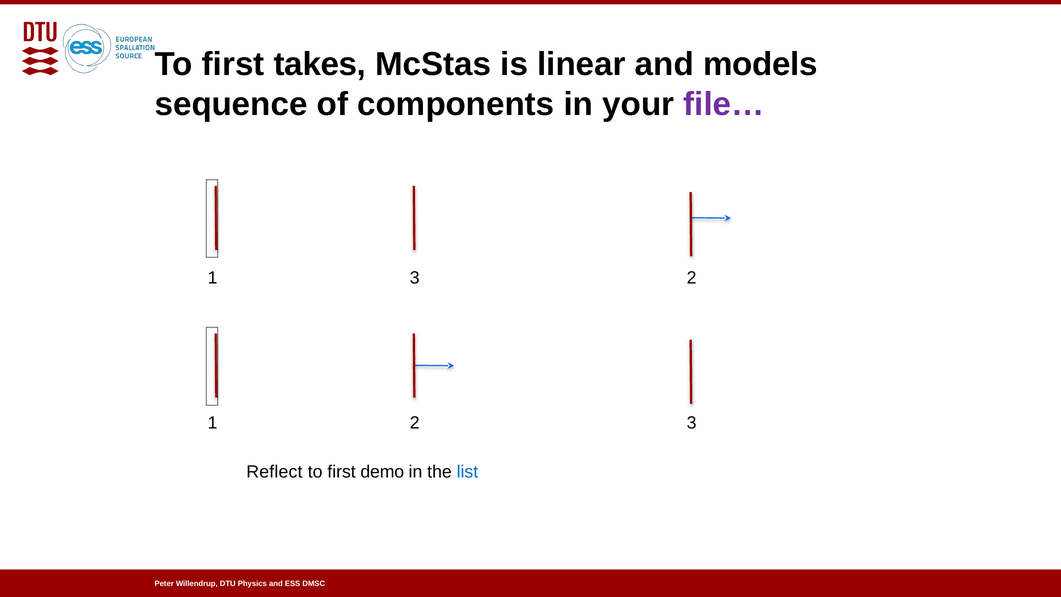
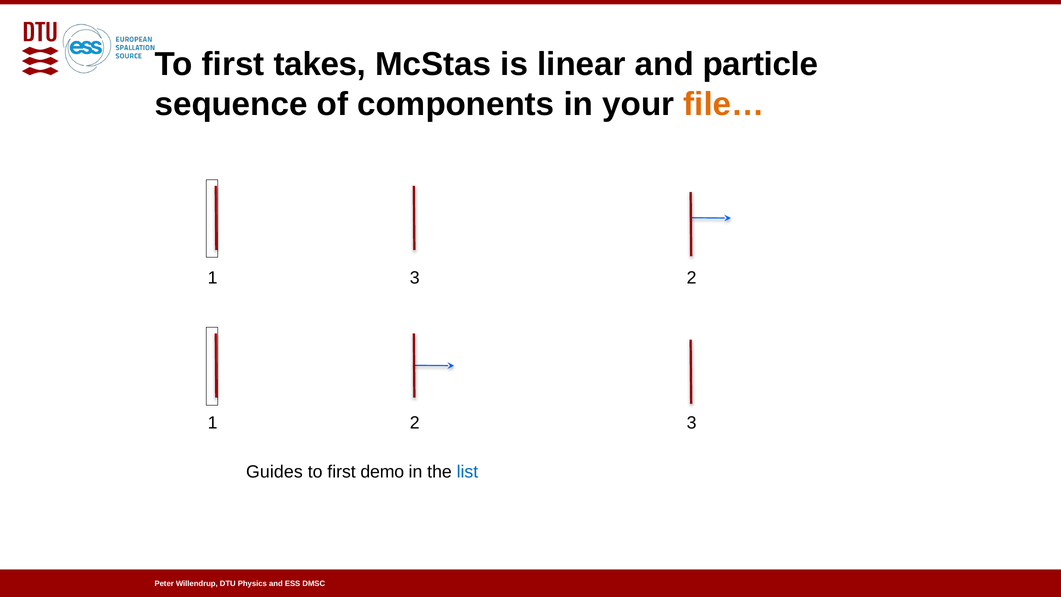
models: models -> particle
file… colour: purple -> orange
Reflect: Reflect -> Guides
